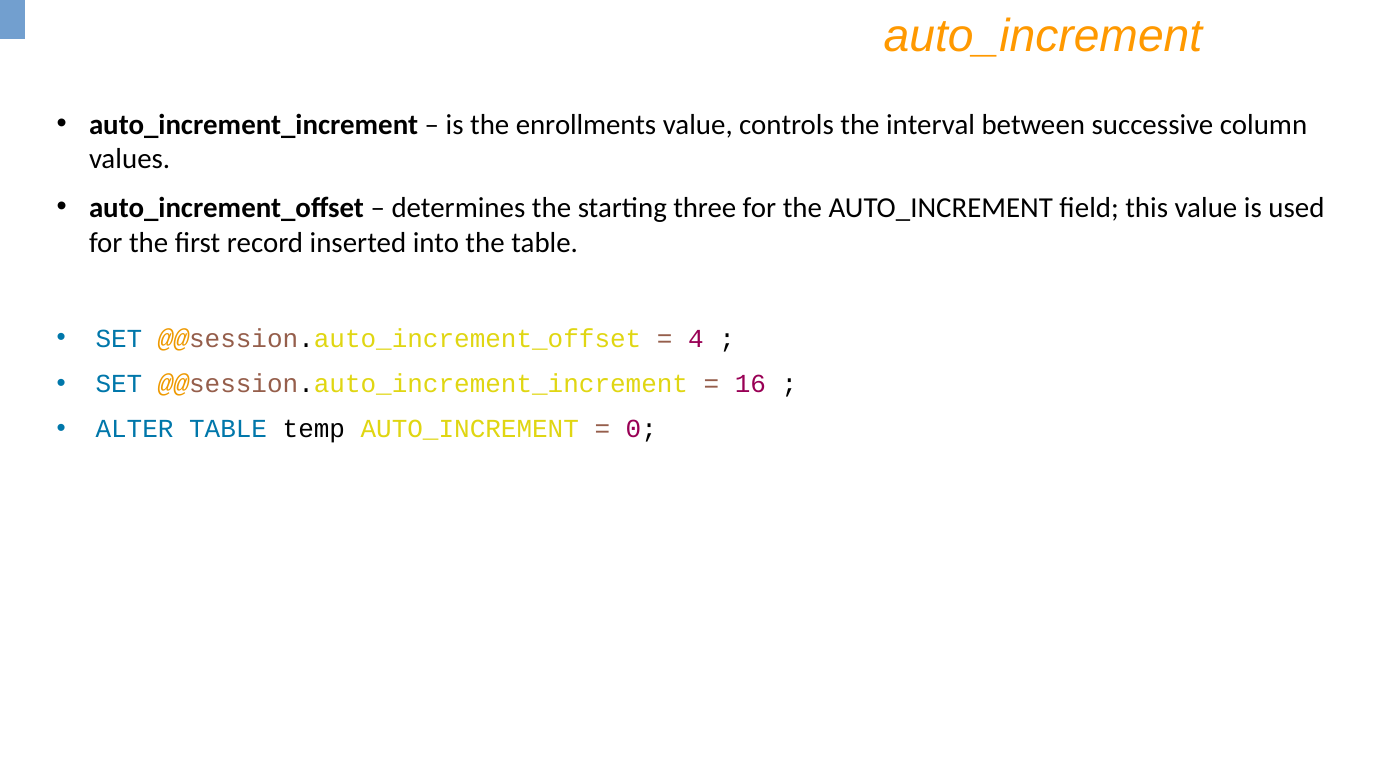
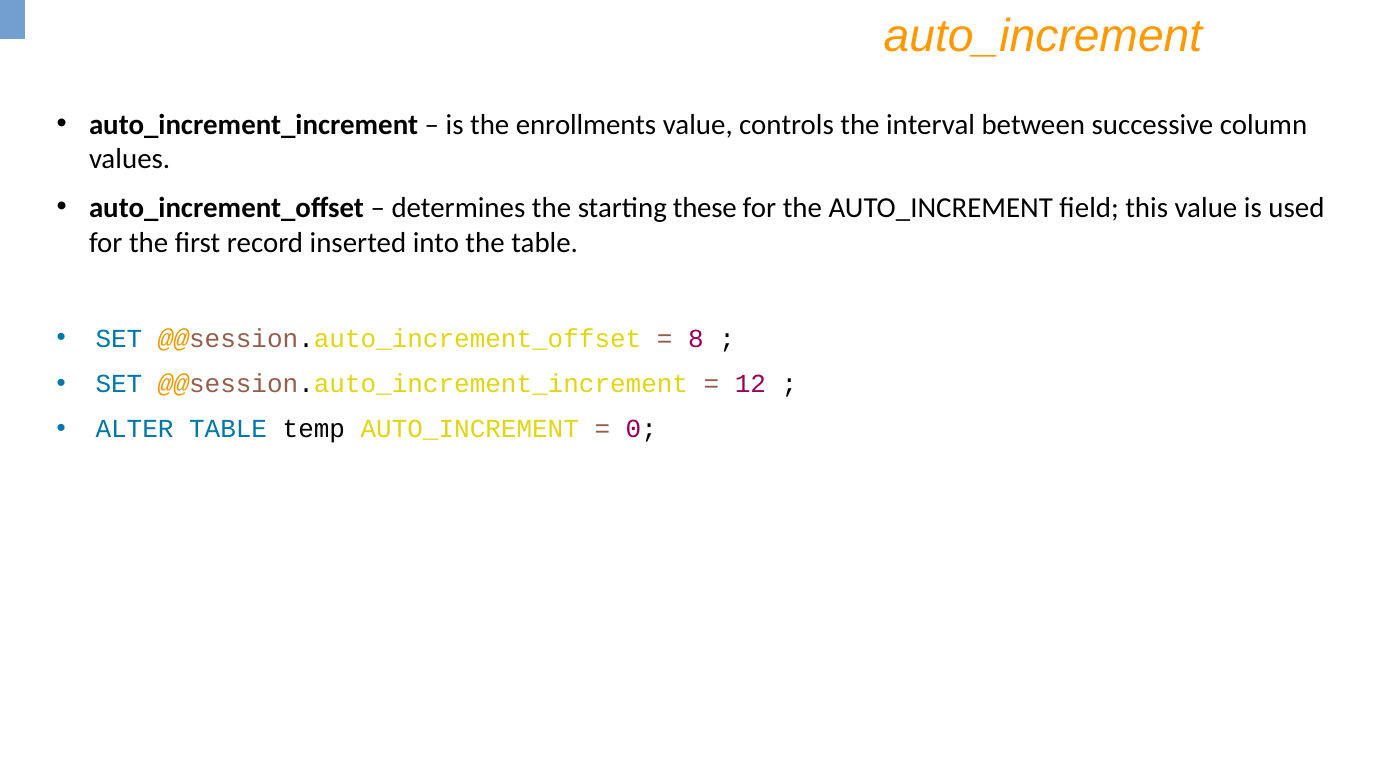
three: three -> these
4: 4 -> 8
16: 16 -> 12
